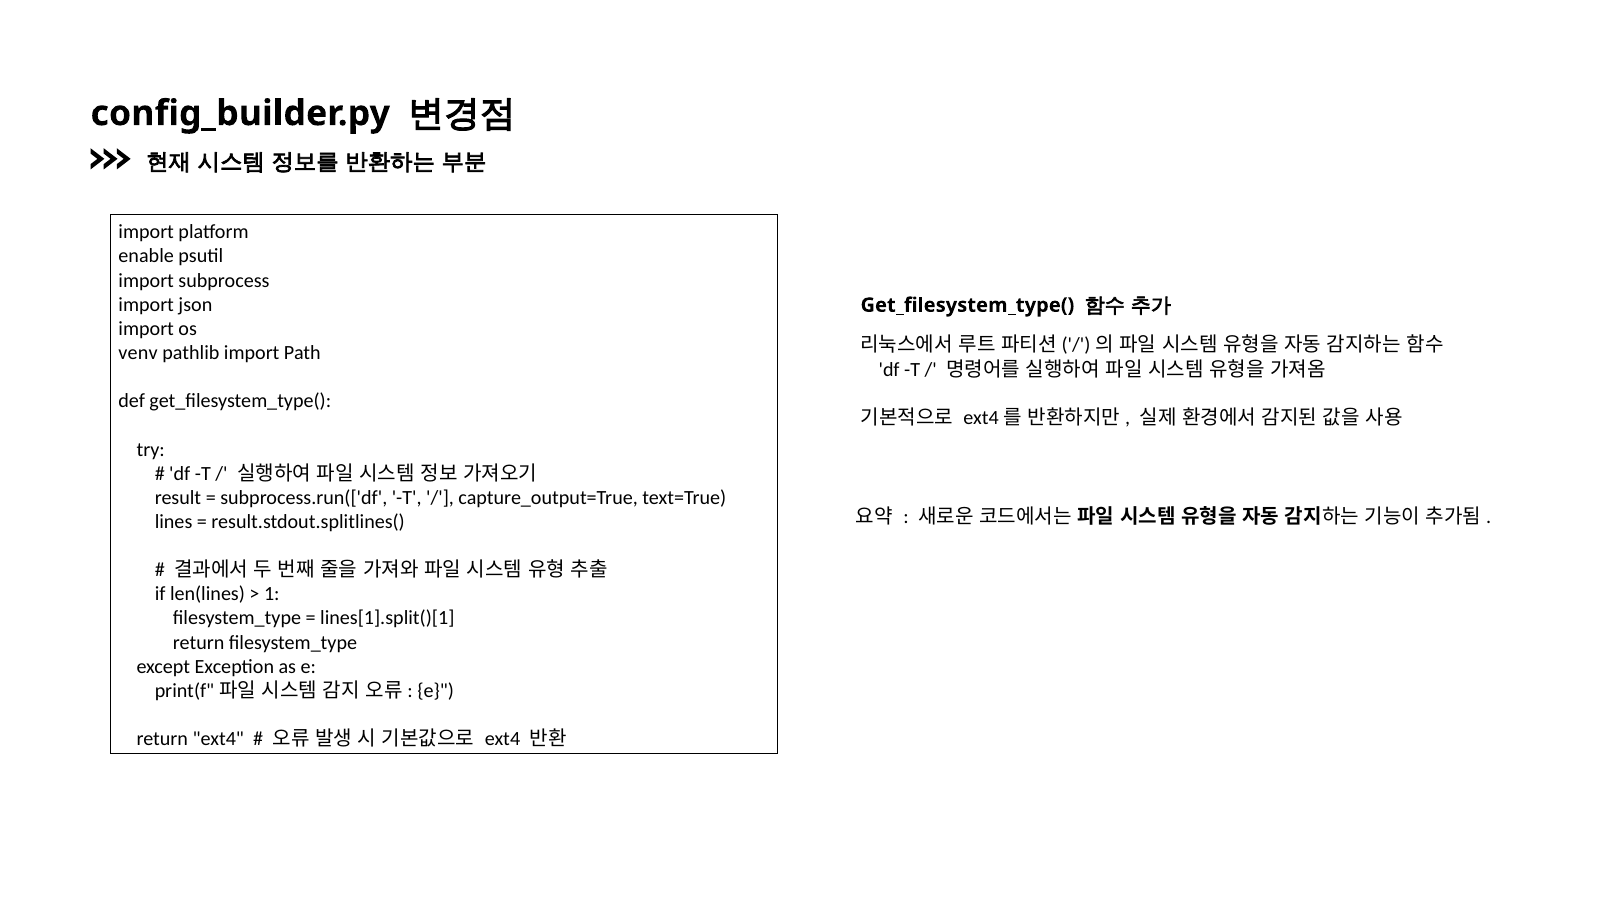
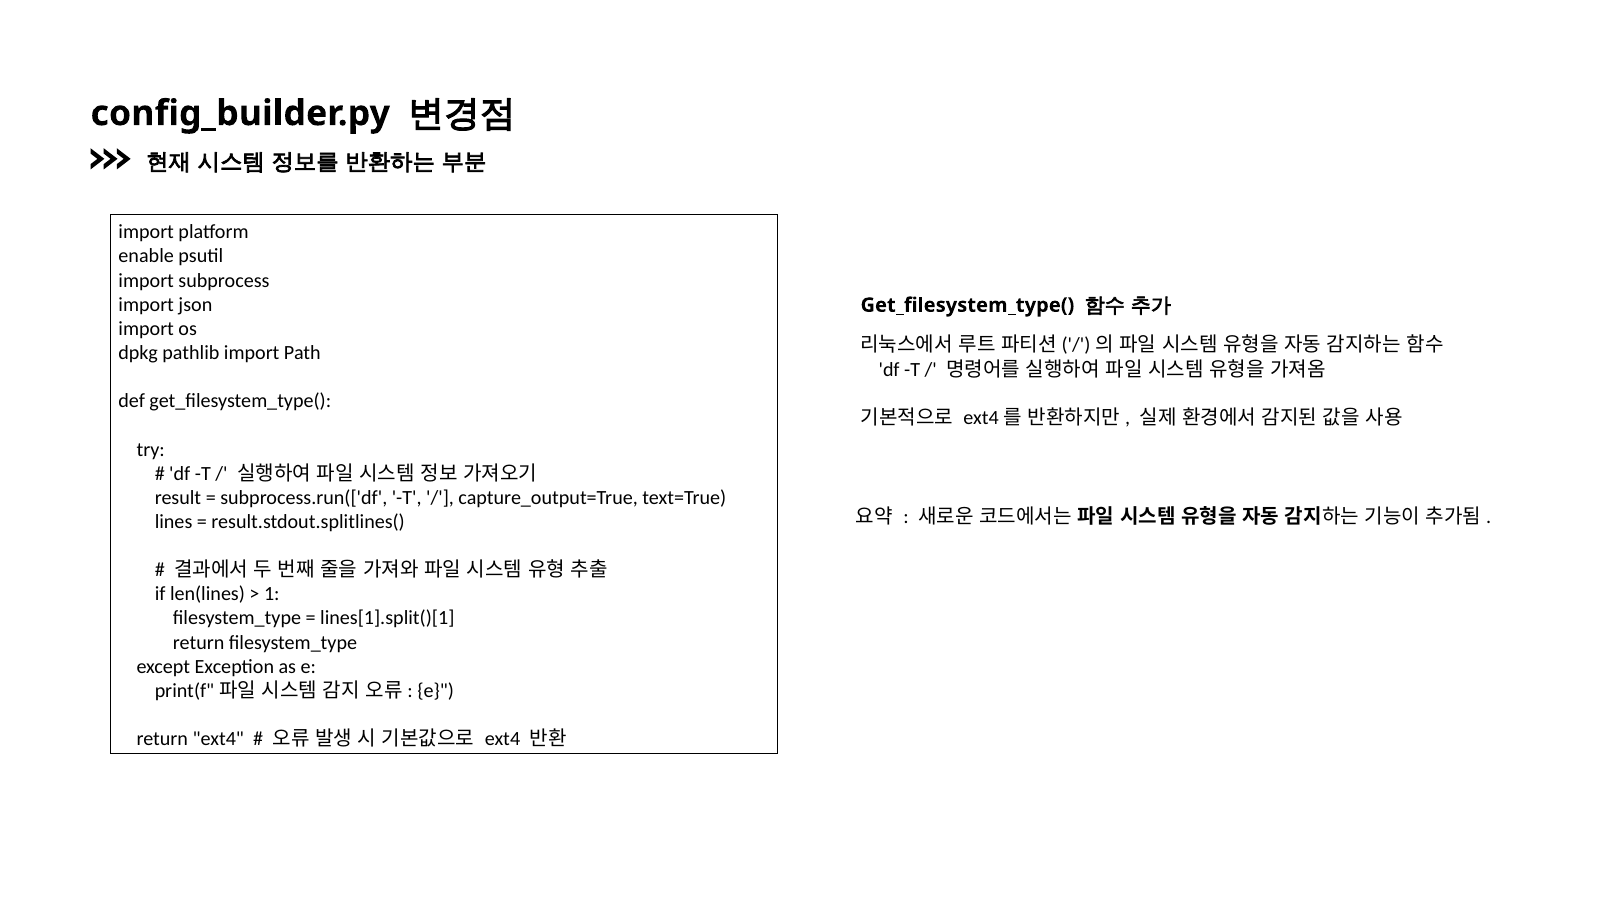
venv: venv -> dpkg
